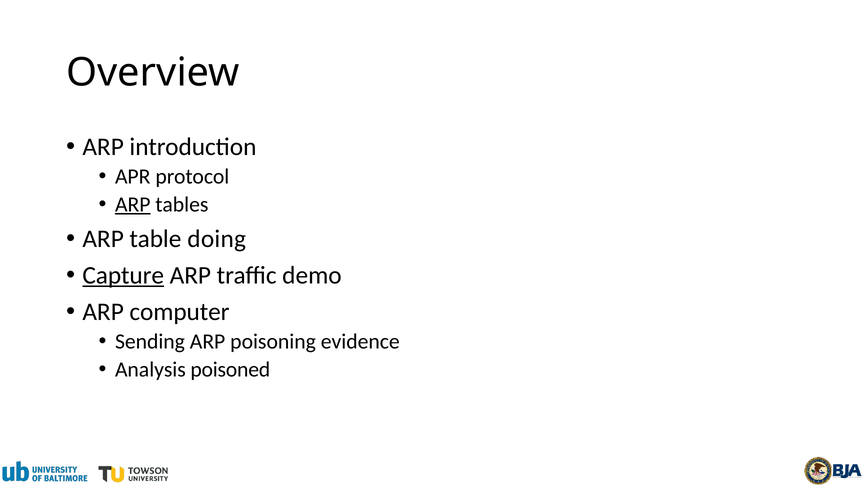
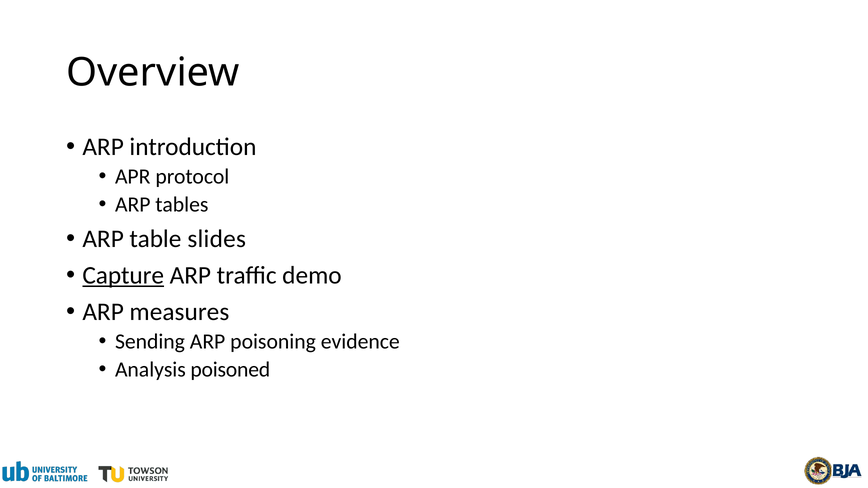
ARP at (133, 205) underline: present -> none
doing: doing -> slides
computer: computer -> measures
